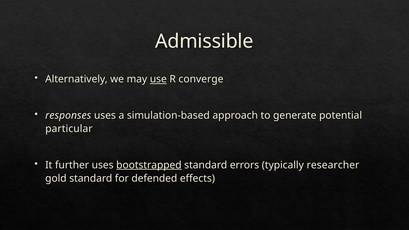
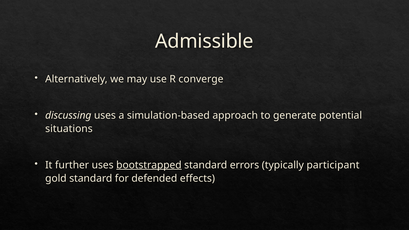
use underline: present -> none
responses: responses -> discussing
particular: particular -> situations
researcher: researcher -> participant
